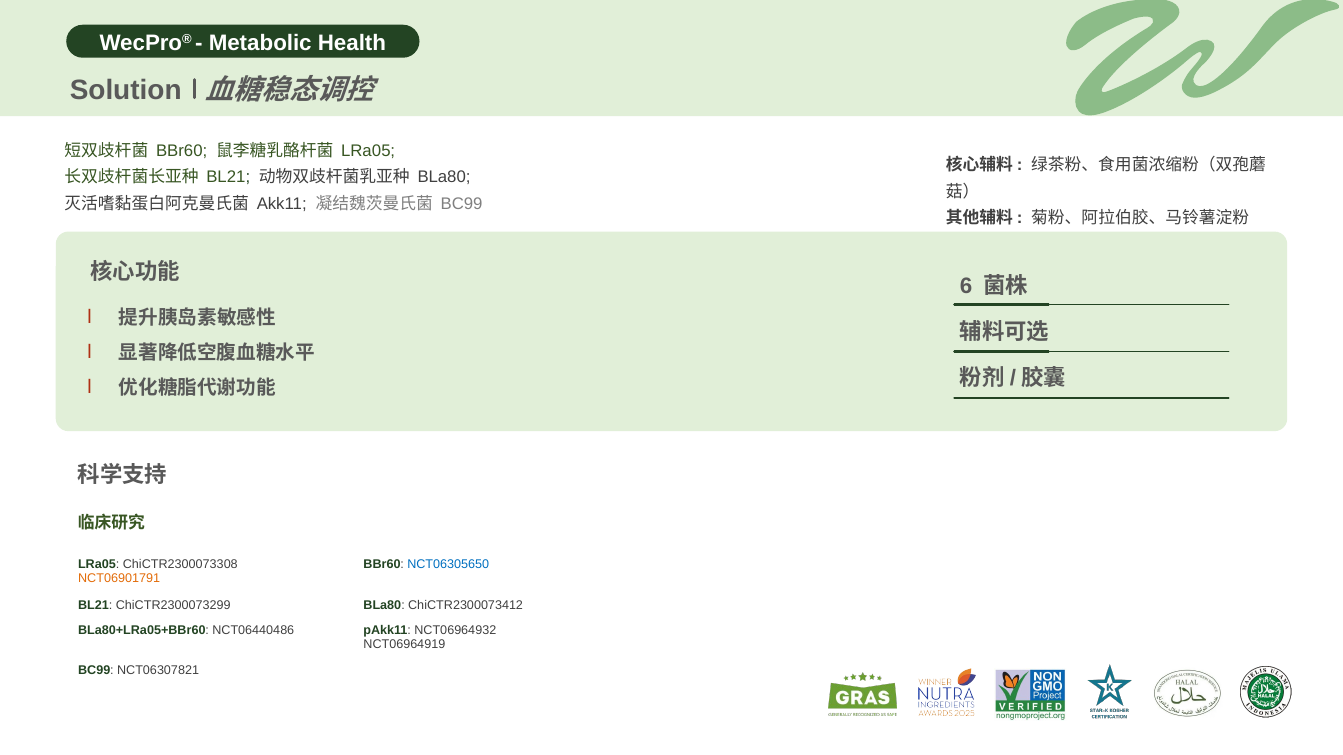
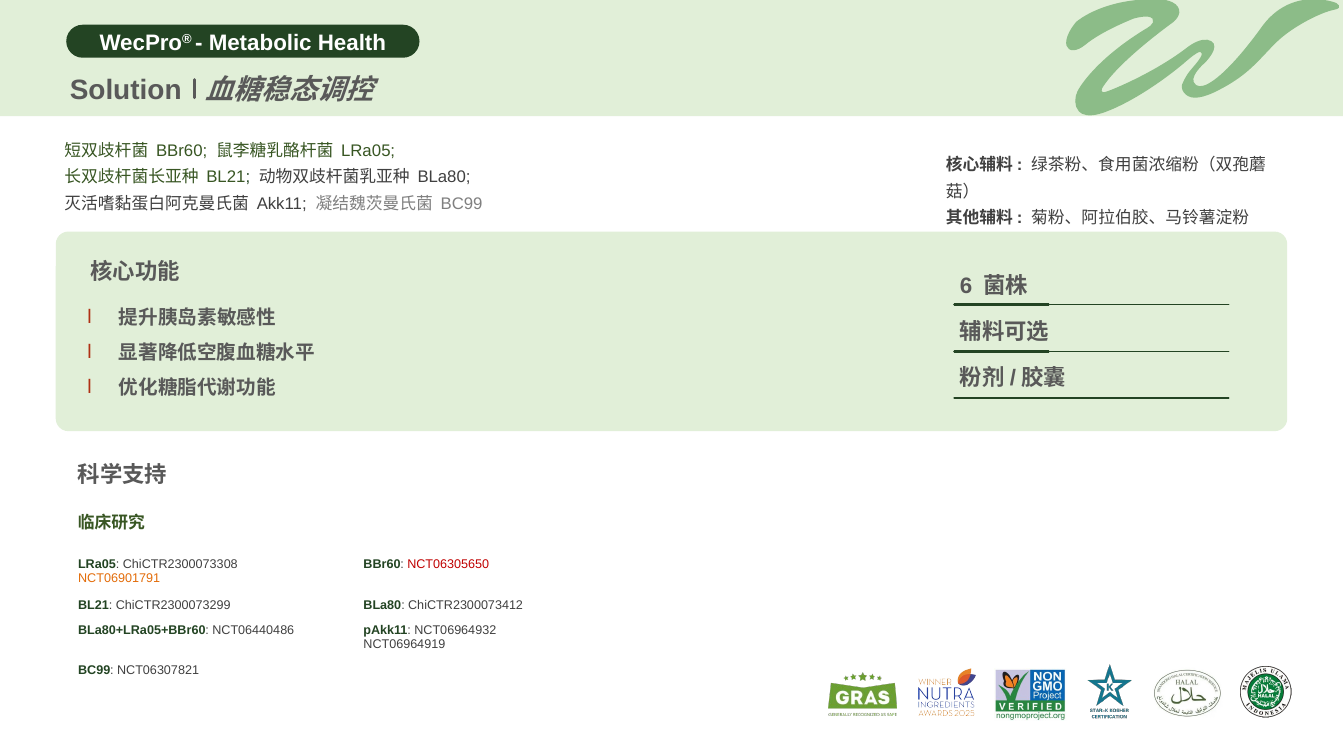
NCT06305650 colour: blue -> red
